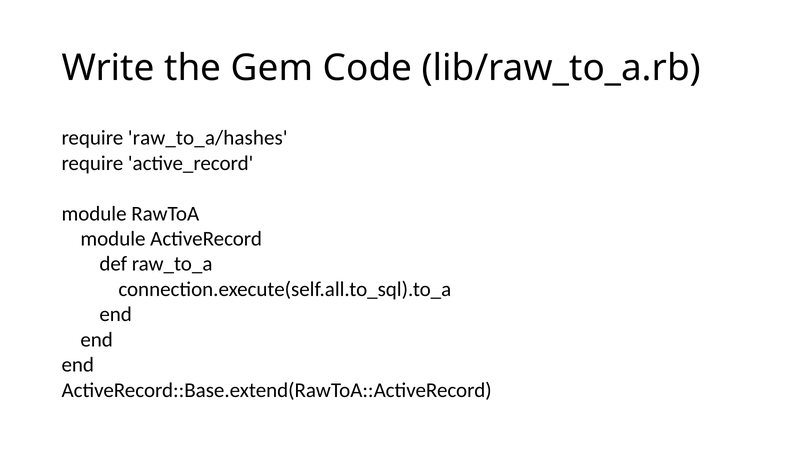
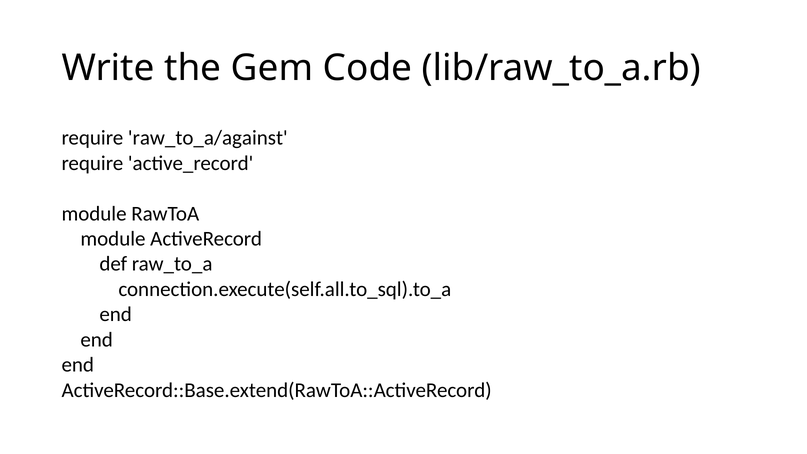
raw_to_a/hashes: raw_to_a/hashes -> raw_to_a/against
